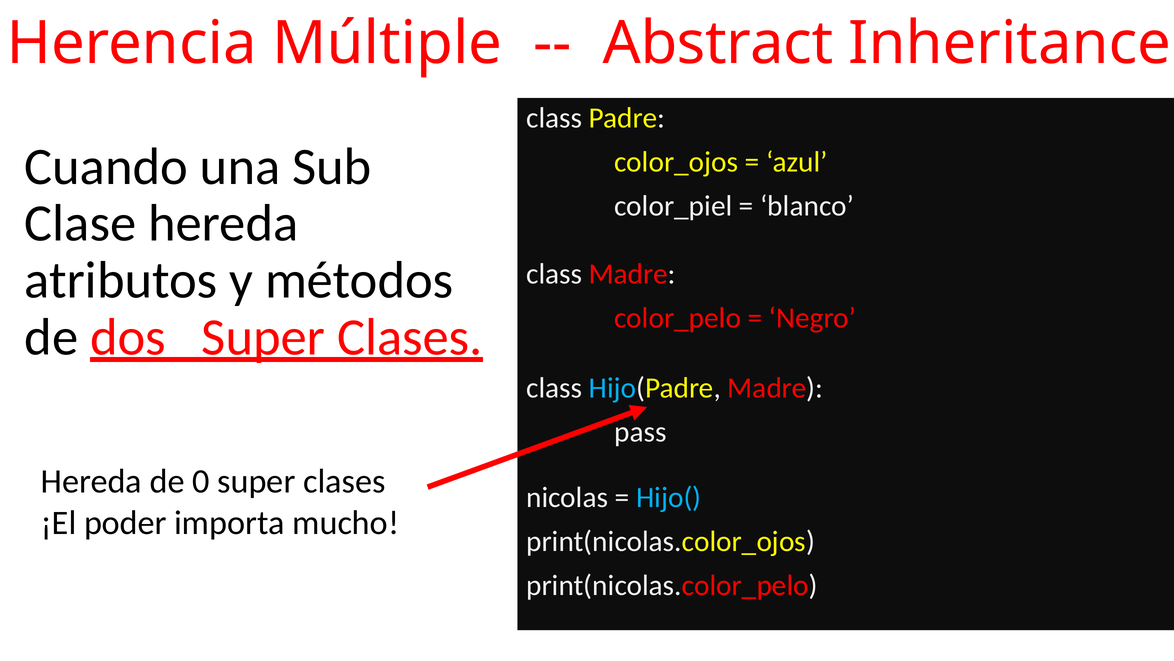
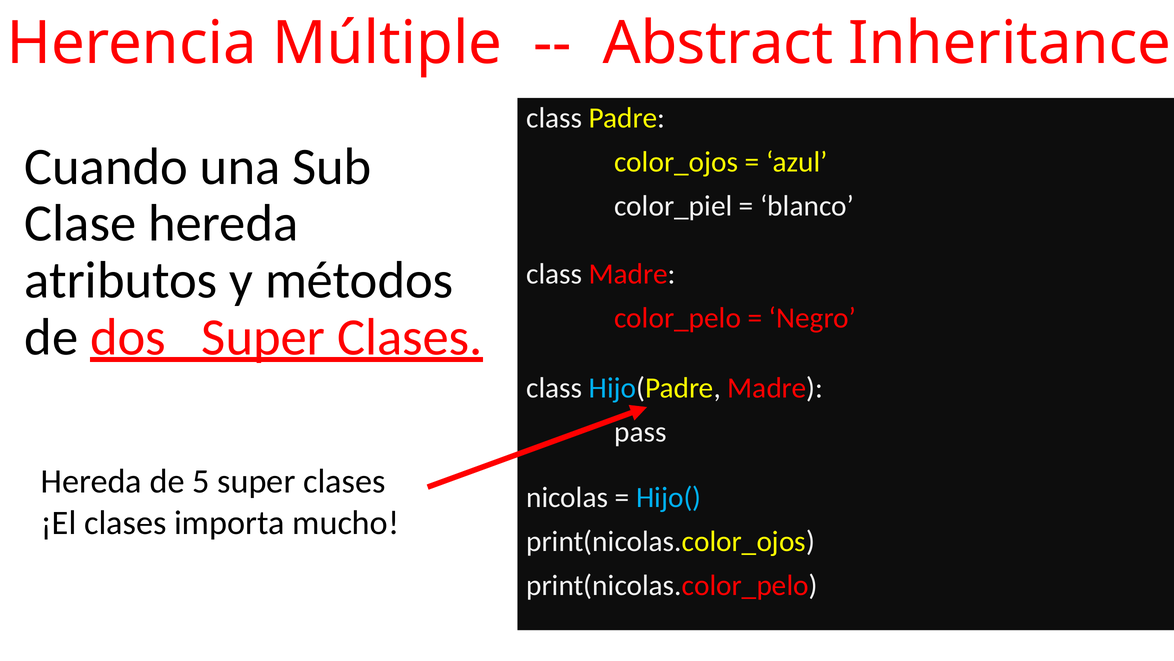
0: 0 -> 5
¡El poder: poder -> clases
